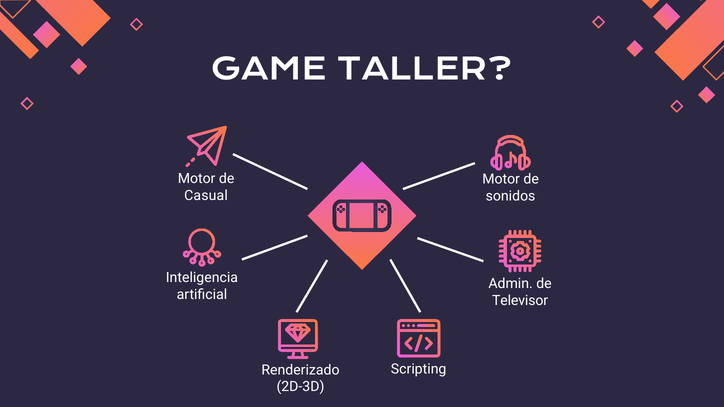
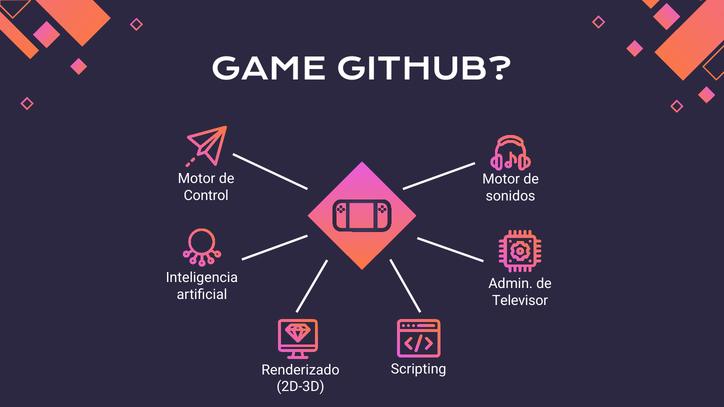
TALLER: TALLER -> GITHUB
Casual: Casual -> Control
